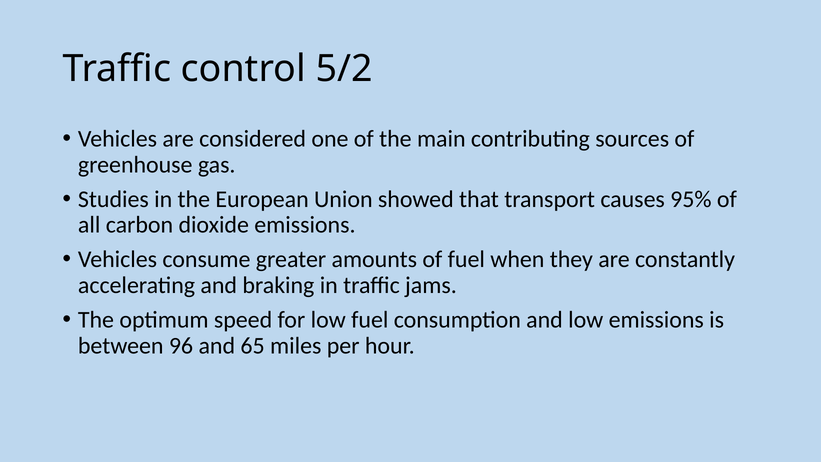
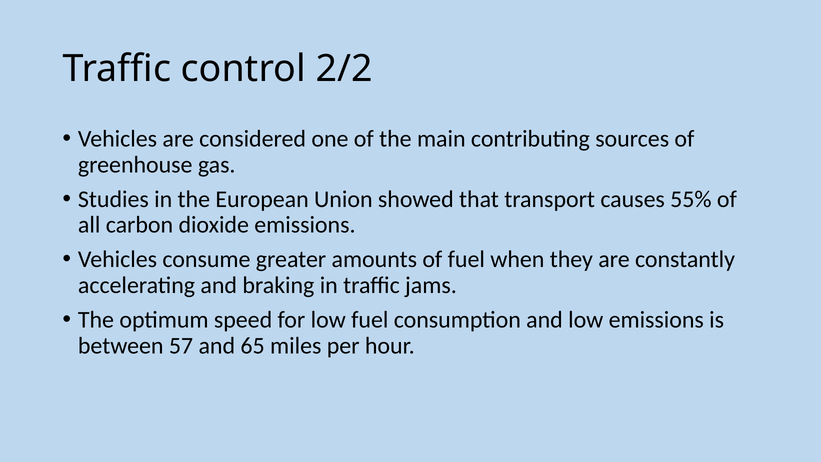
5/2: 5/2 -> 2/2
95%: 95% -> 55%
96: 96 -> 57
